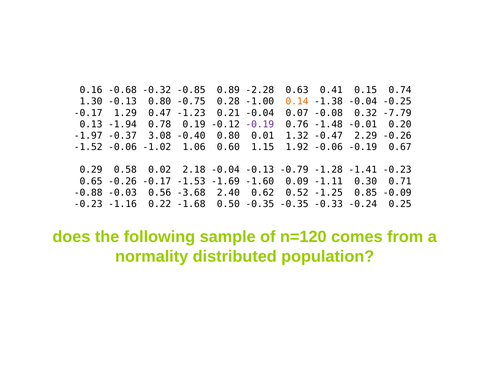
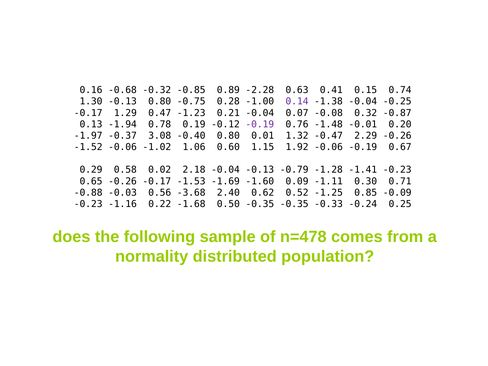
0.14 colour: orange -> purple
-7.79: -7.79 -> -0.87
n=120: n=120 -> n=478
